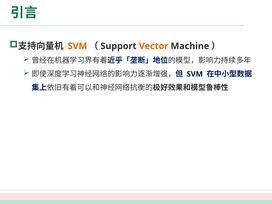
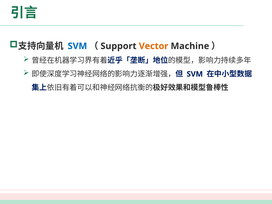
SVM at (77, 46) colour: orange -> blue
